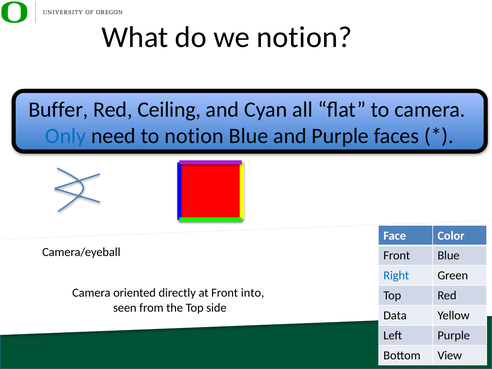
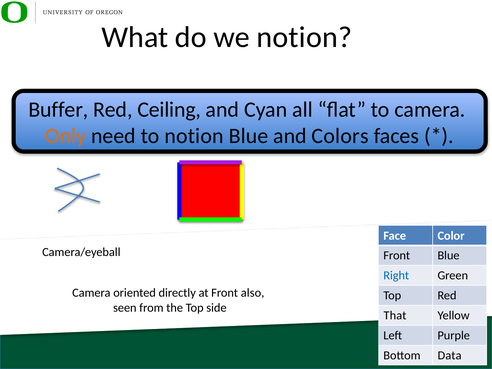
Only colour: blue -> orange
and Purple: Purple -> Colors
into: into -> also
Data: Data -> That
View: View -> Data
